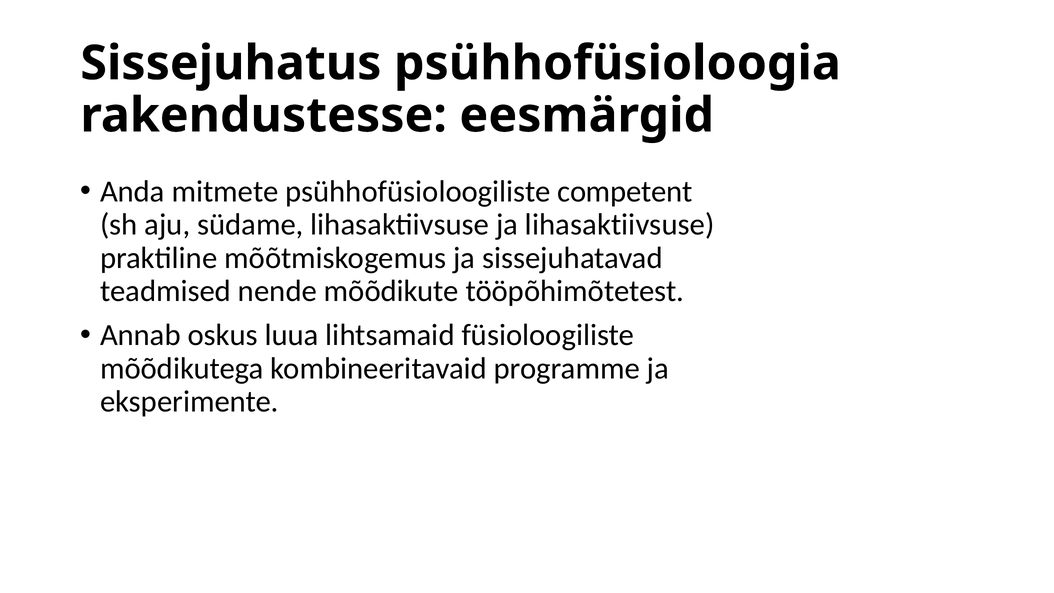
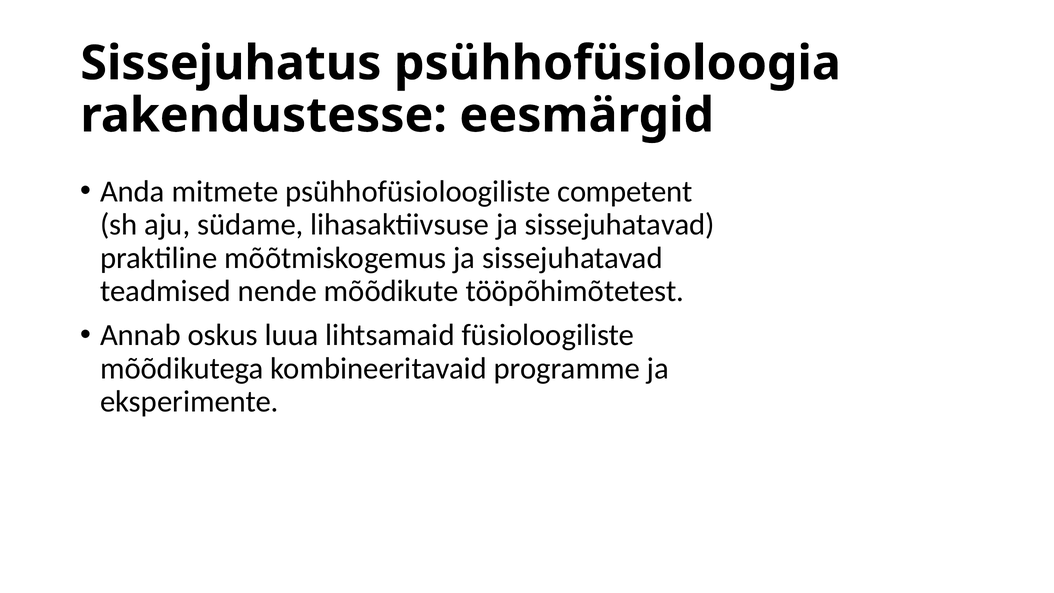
lihasaktiivsuse ja lihasaktiivsuse: lihasaktiivsuse -> sissejuhatavad
